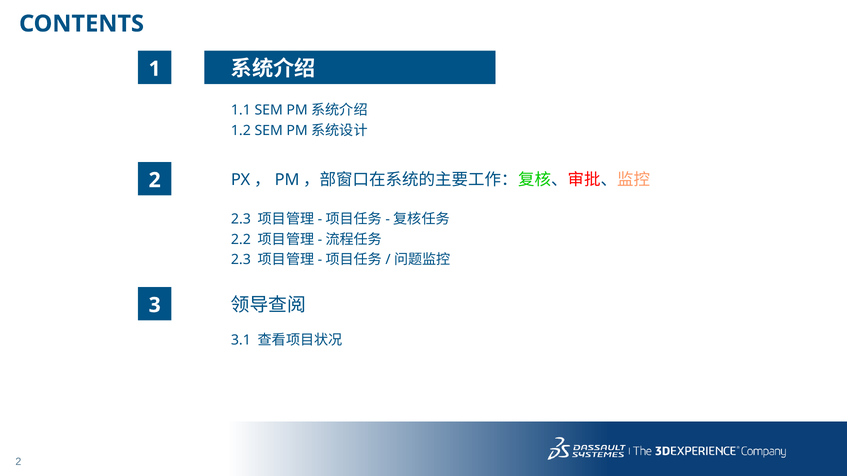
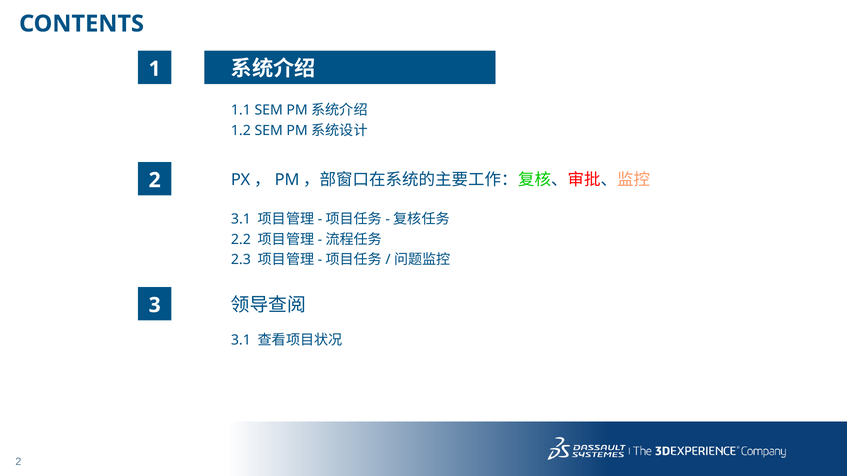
2.3 at (241, 219): 2.3 -> 3.1
